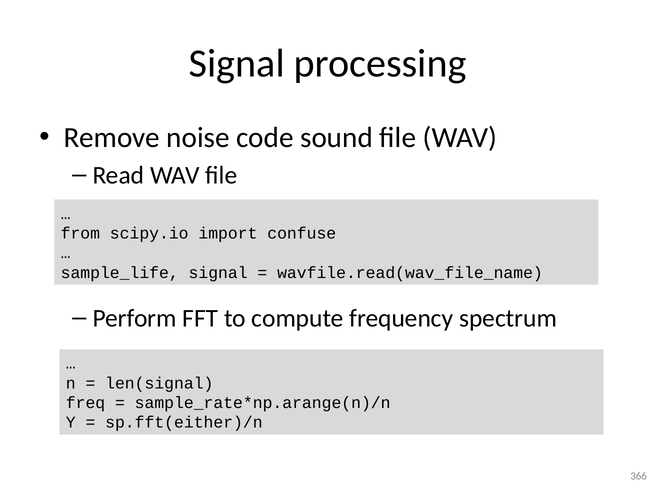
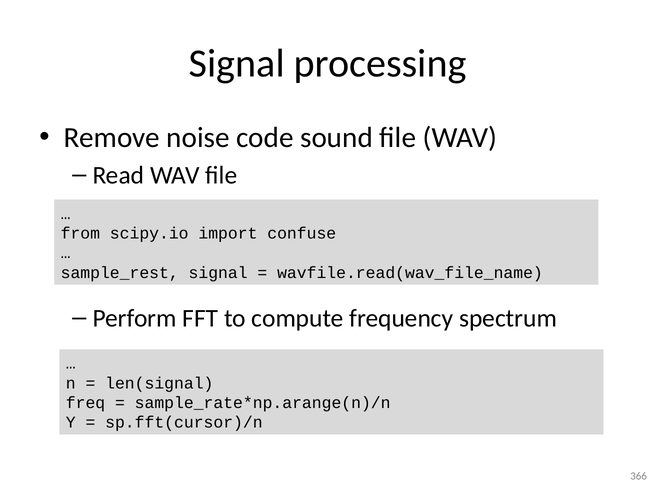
sample_life: sample_life -> sample_rest
sp.fft(either)/n: sp.fft(either)/n -> sp.fft(cursor)/n
